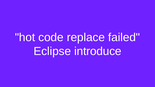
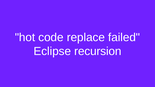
introduce: introduce -> recursion
